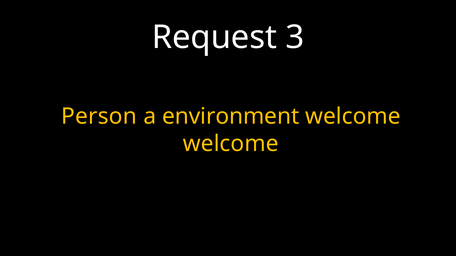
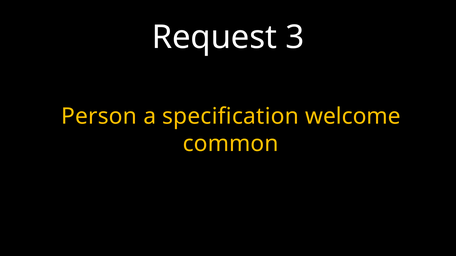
environment: environment -> specification
welcome at (231, 144): welcome -> common
